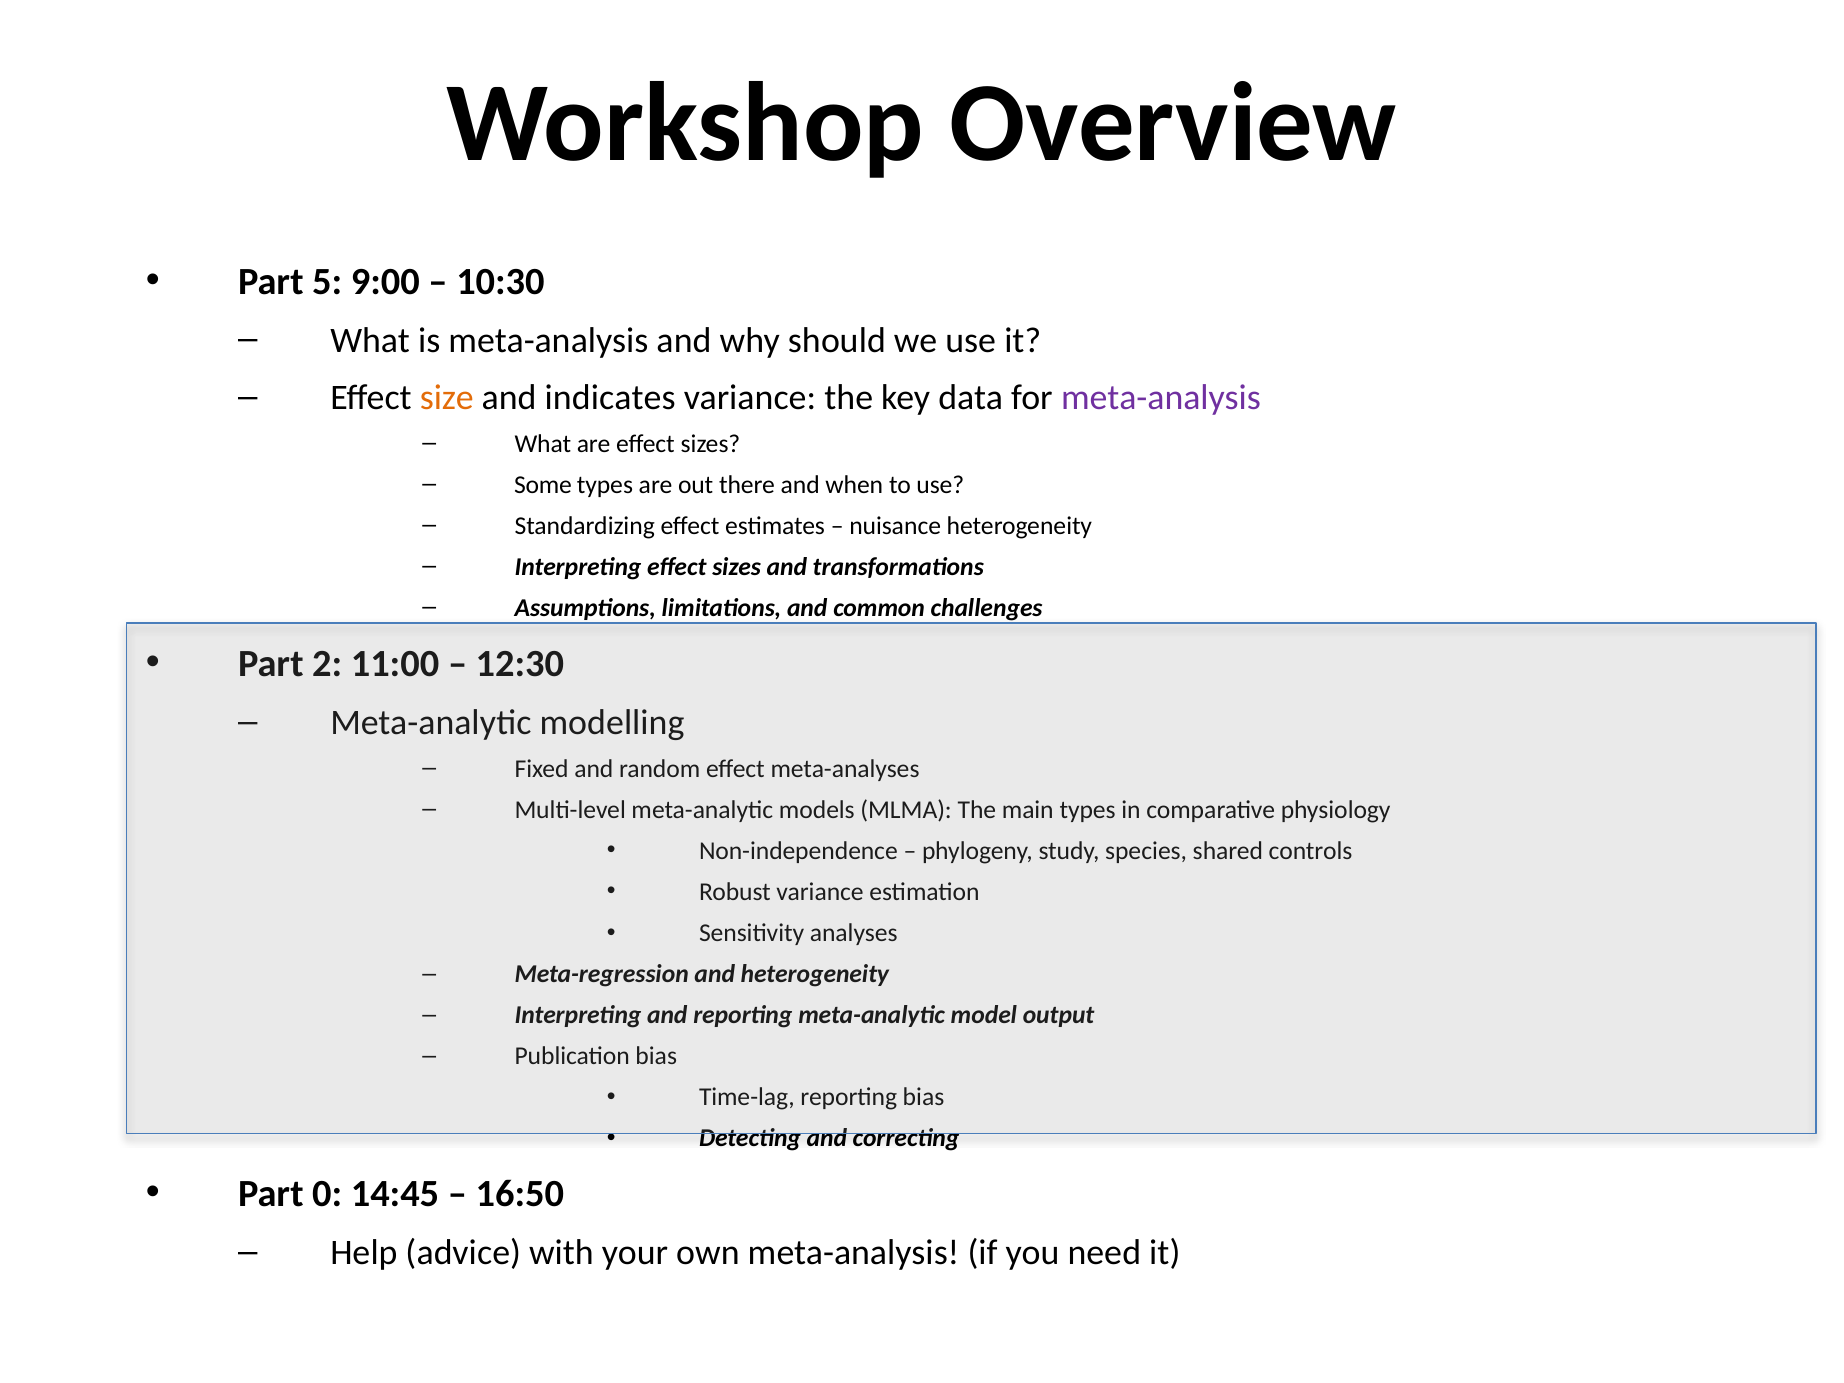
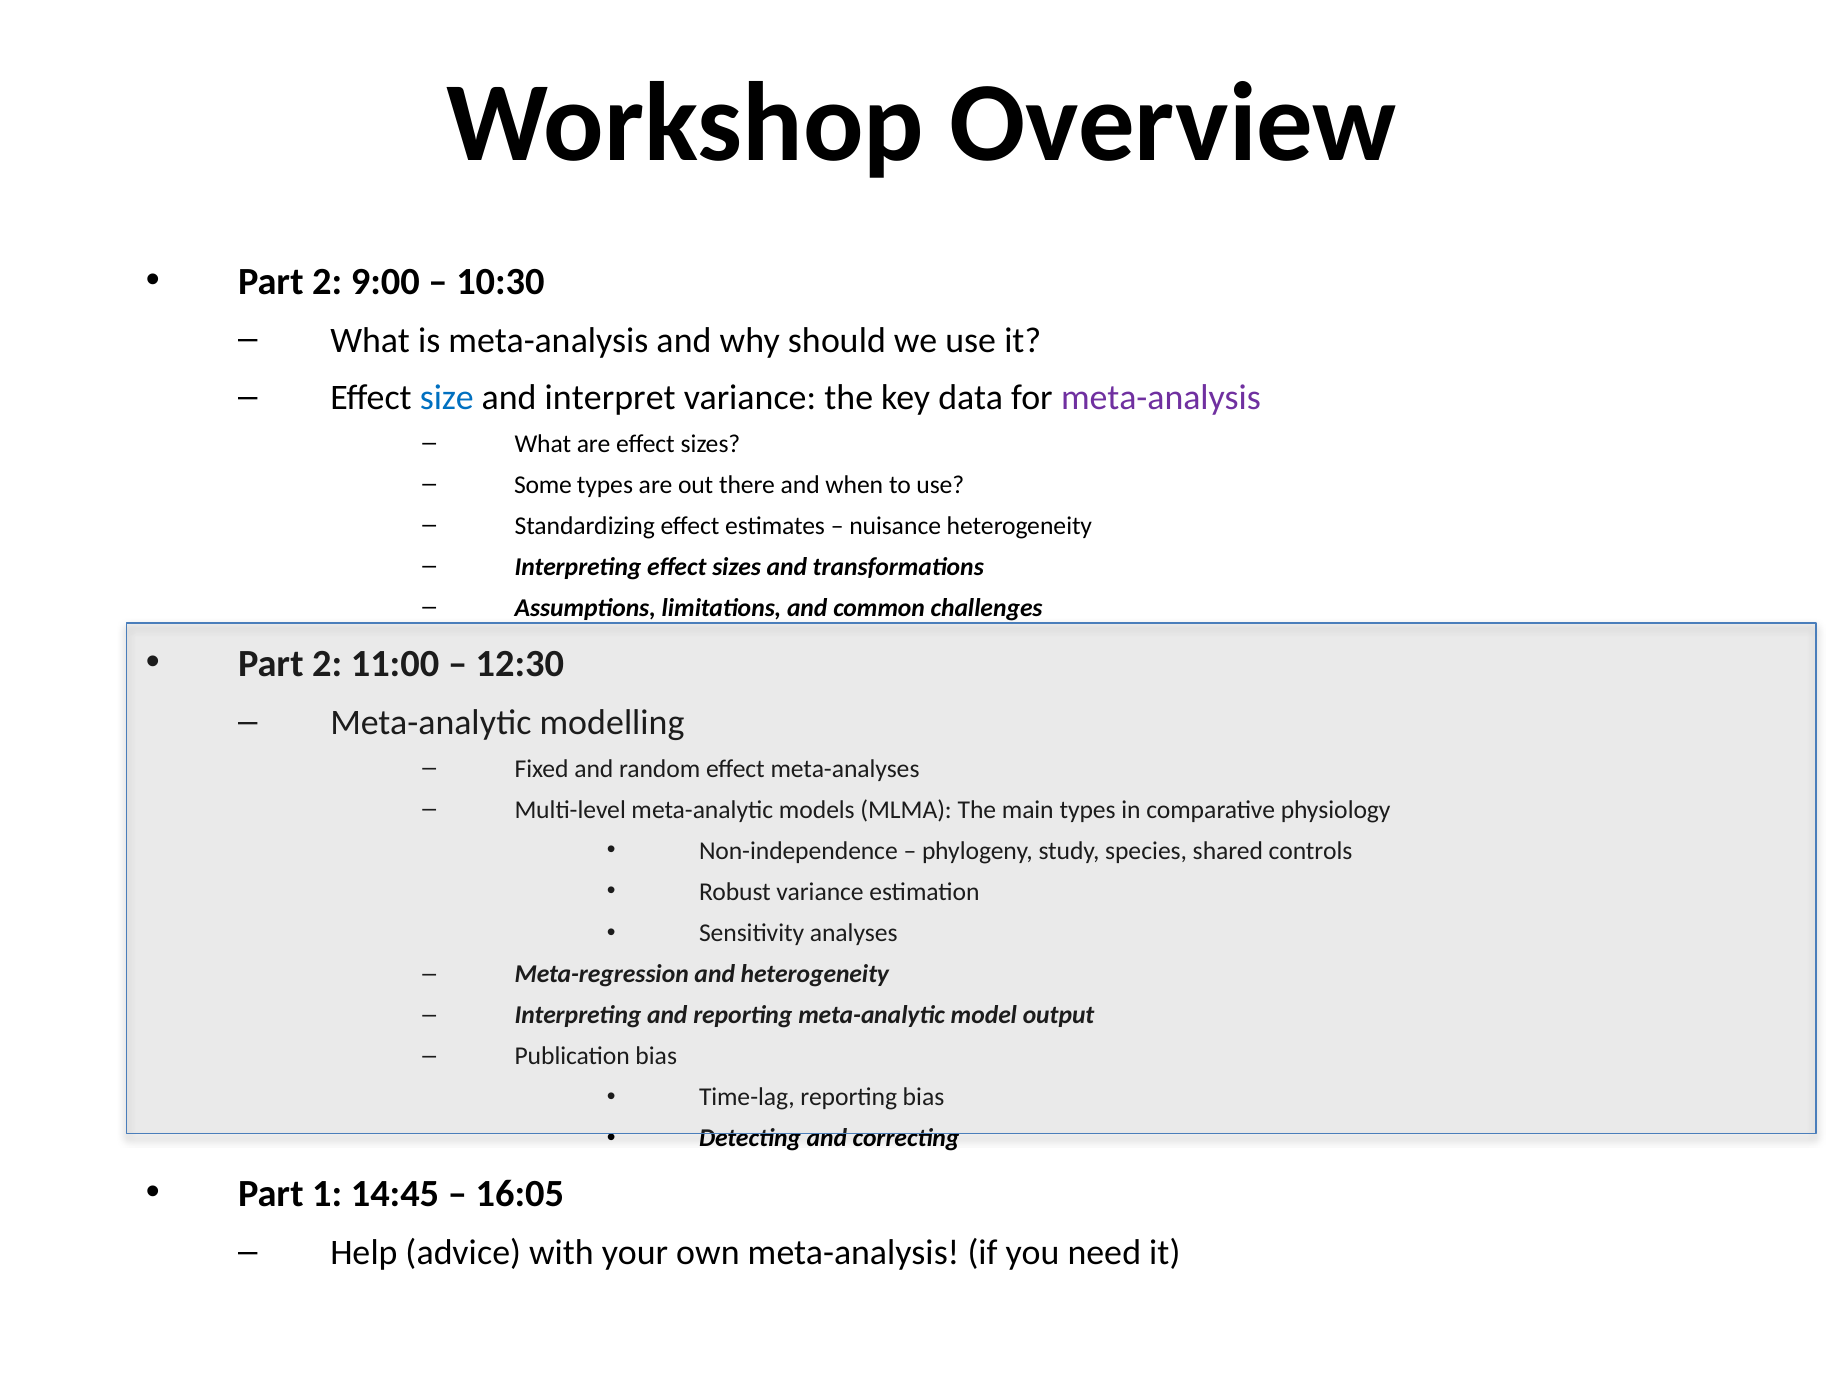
5 at (327, 281): 5 -> 2
size colour: orange -> blue
indicates: indicates -> interpret
0: 0 -> 1
16:50: 16:50 -> 16:05
